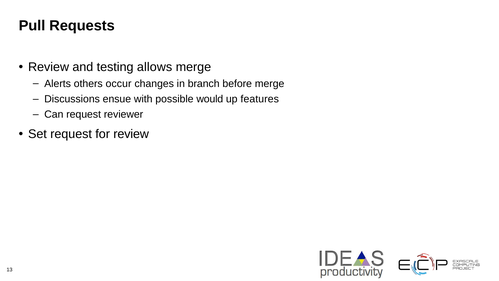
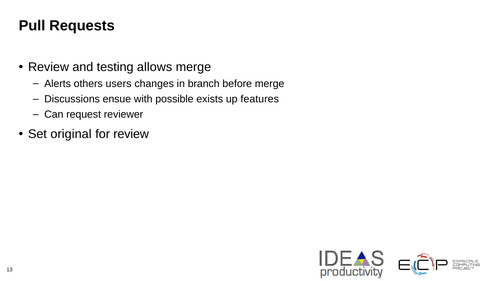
occur: occur -> users
would: would -> exists
Set request: request -> original
